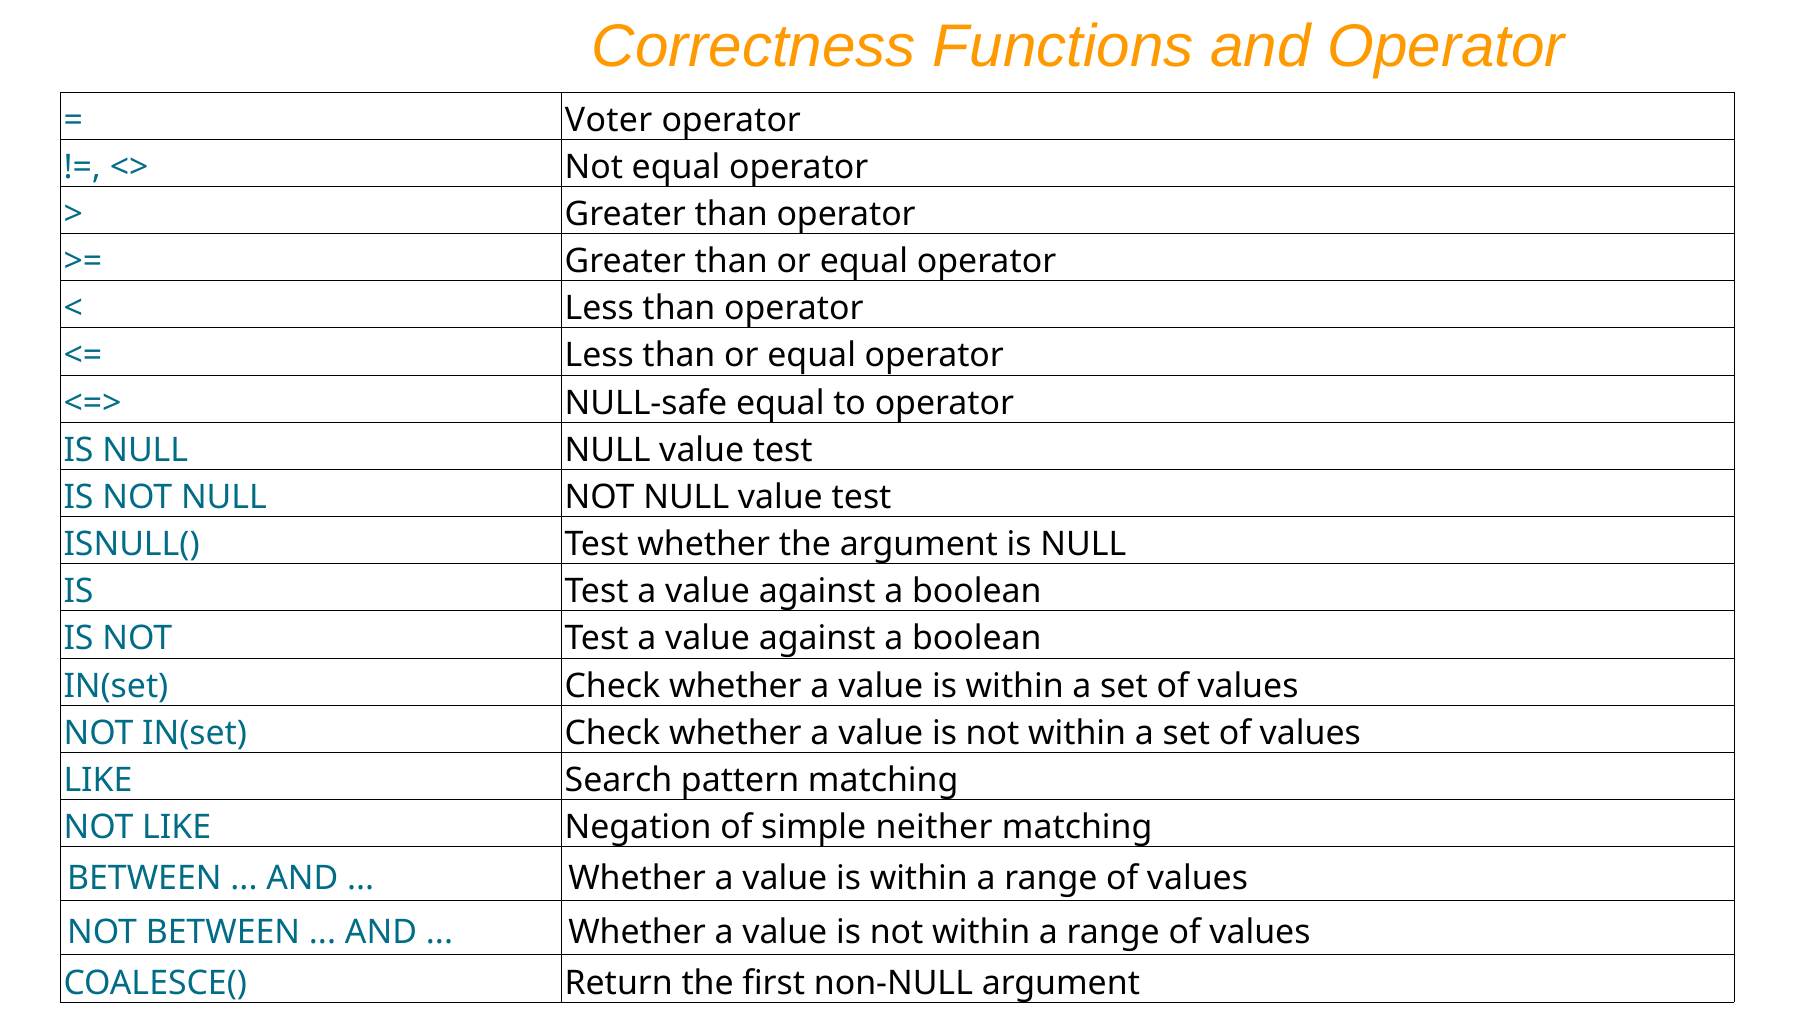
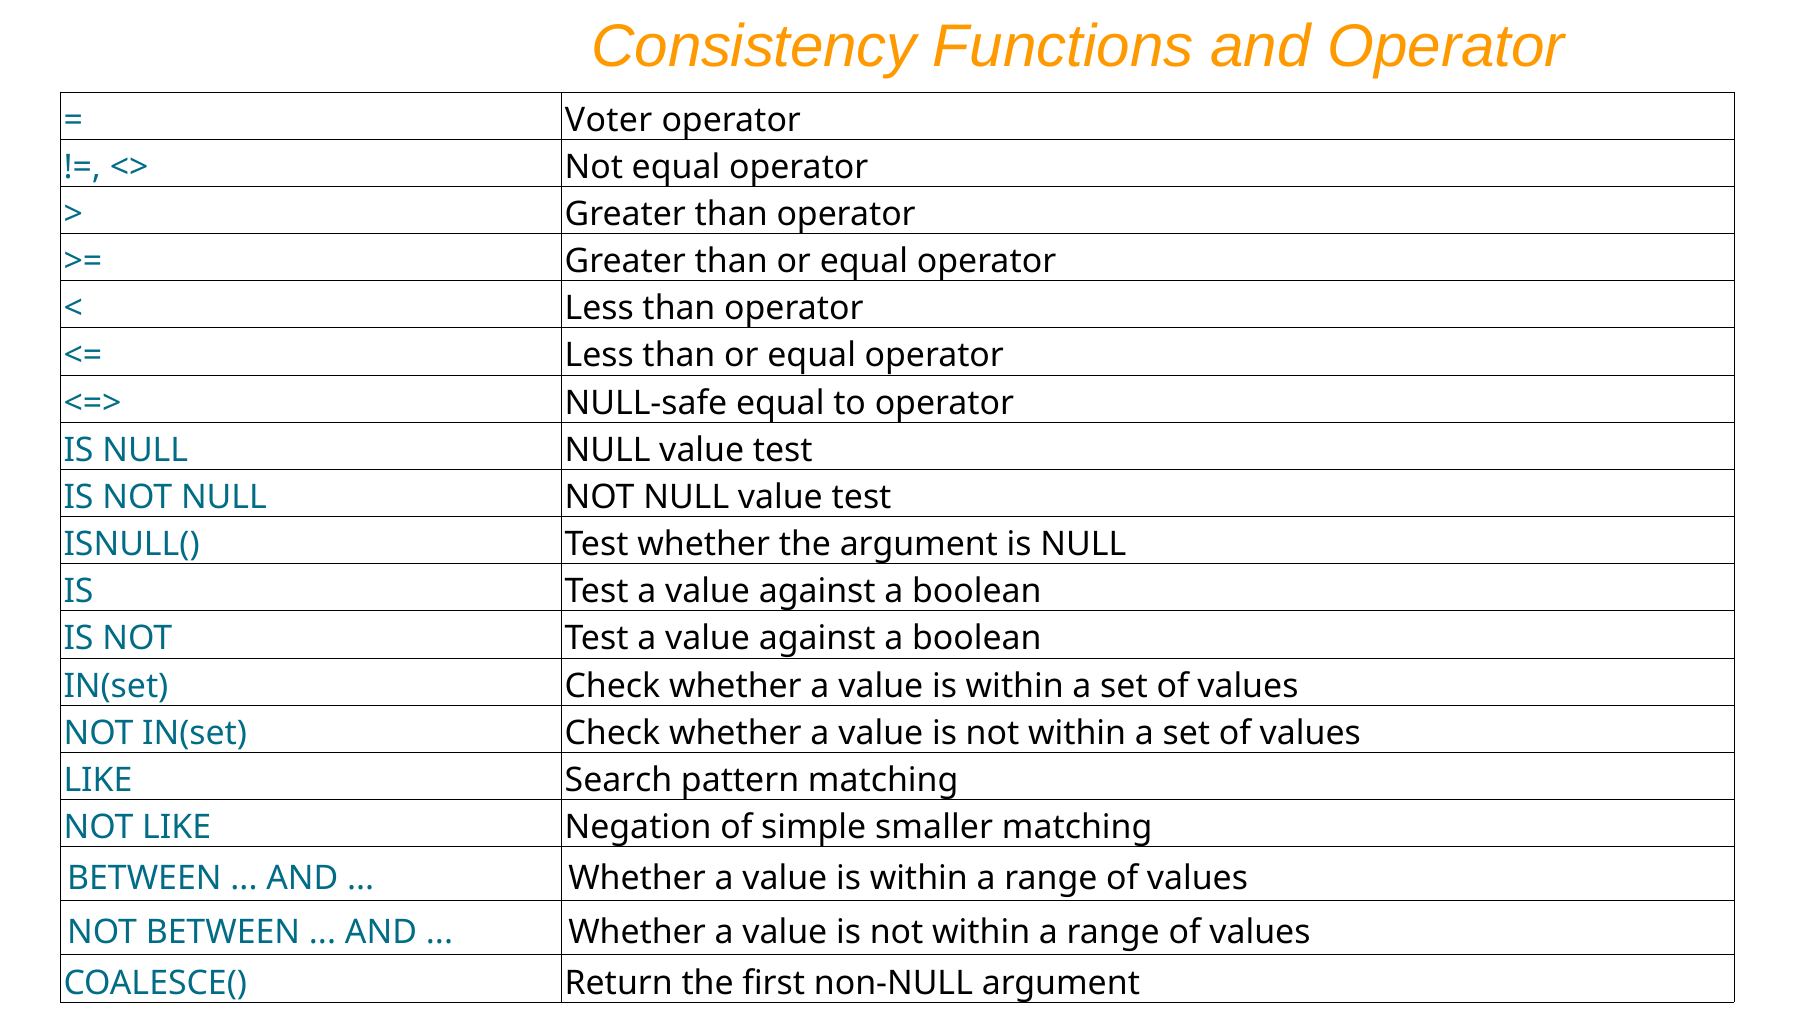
Correctness: Correctness -> Consistency
neither: neither -> smaller
